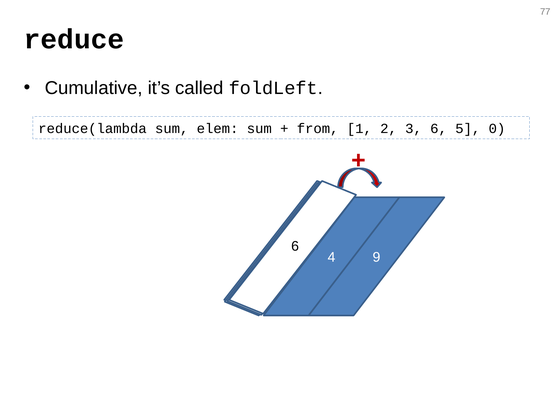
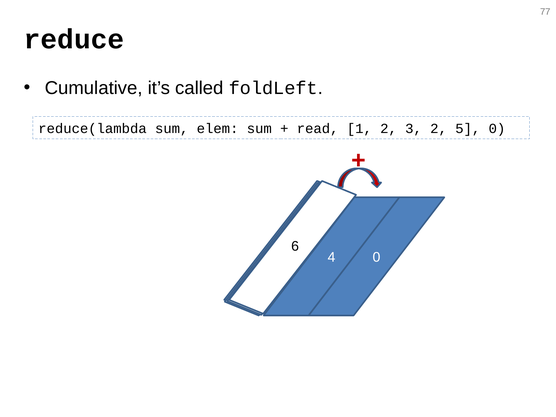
from: from -> read
3 6: 6 -> 2
9 at (377, 257): 9 -> 0
